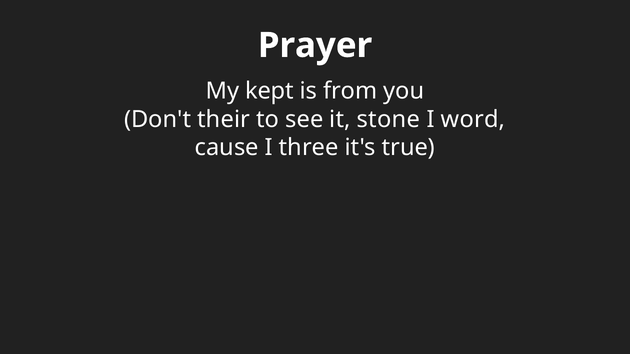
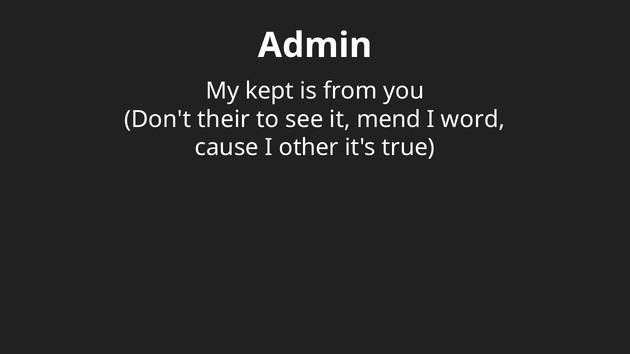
Prayer: Prayer -> Admin
stone: stone -> mend
three: three -> other
